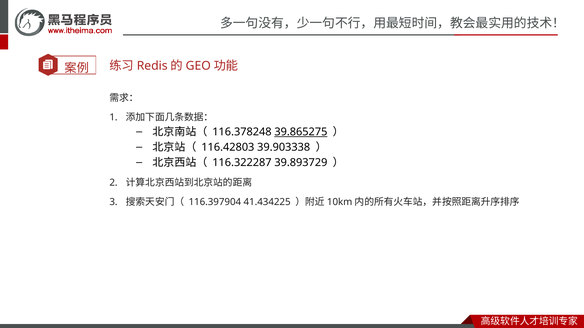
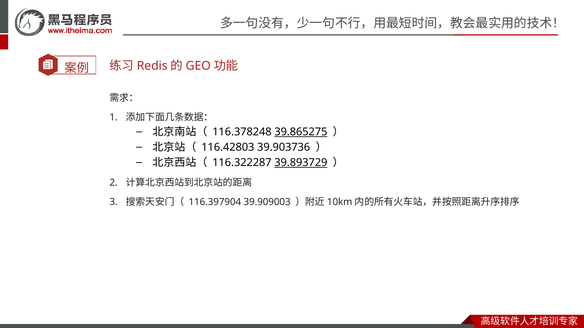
39.903338: 39.903338 -> 39.903736
39.893729 underline: none -> present
41.434225: 41.434225 -> 39.909003
